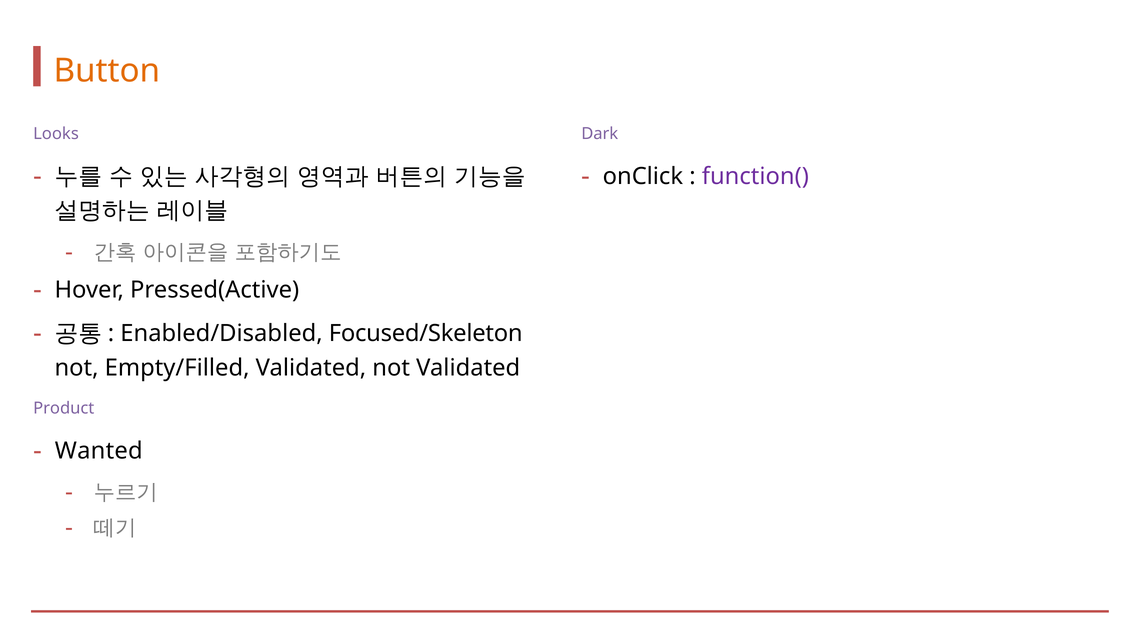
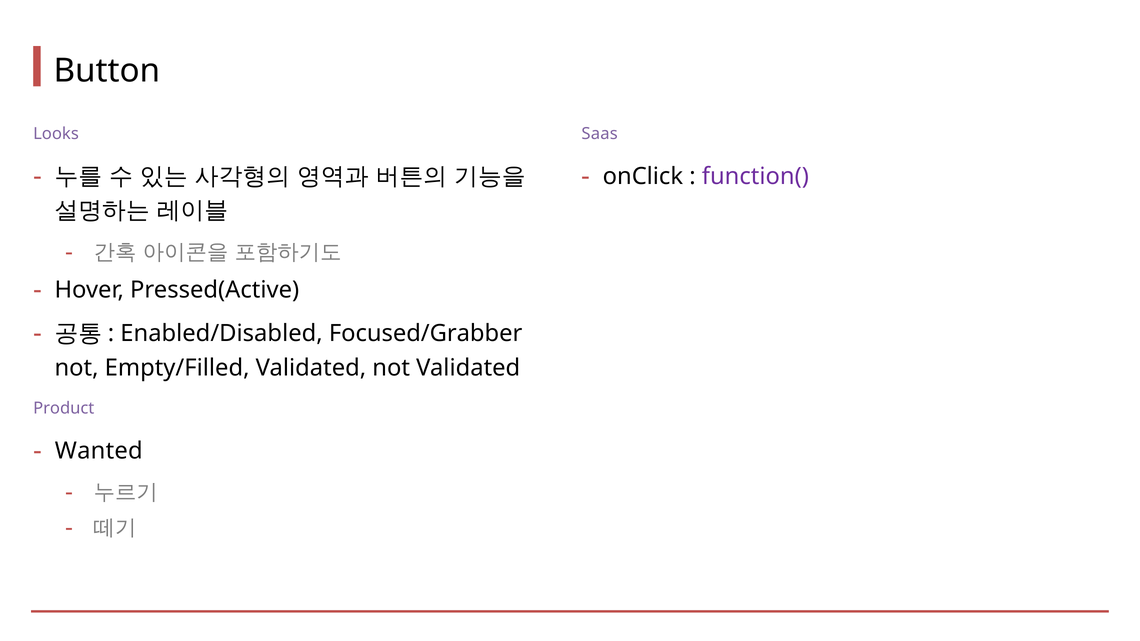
Button colour: orange -> black
Dark: Dark -> Saas
Focused/Skeleton: Focused/Skeleton -> Focused/Grabber
